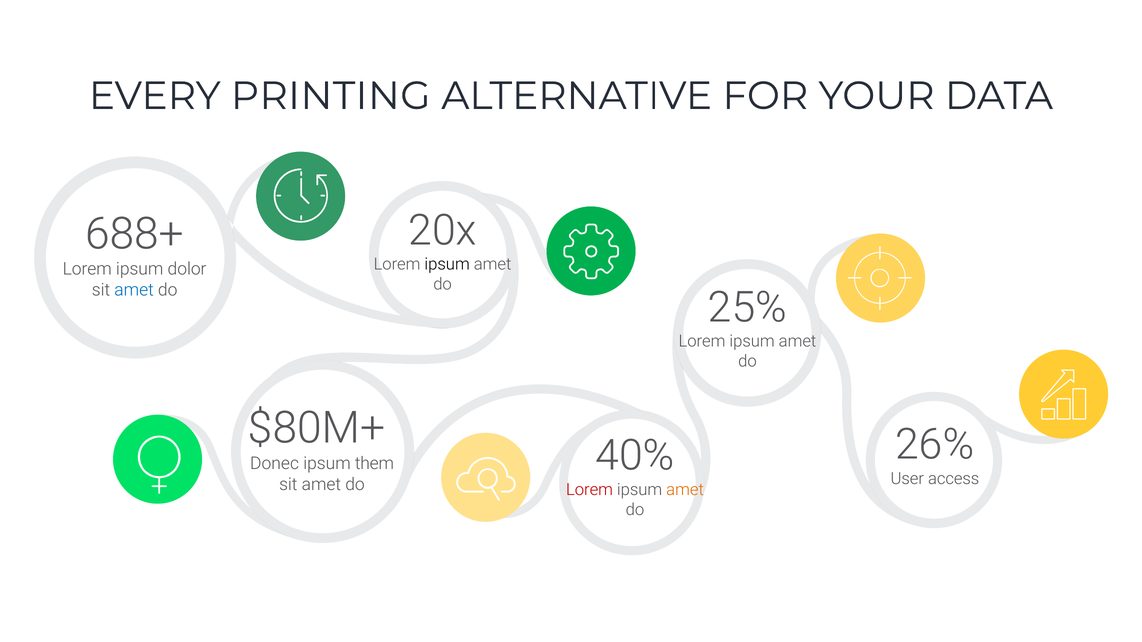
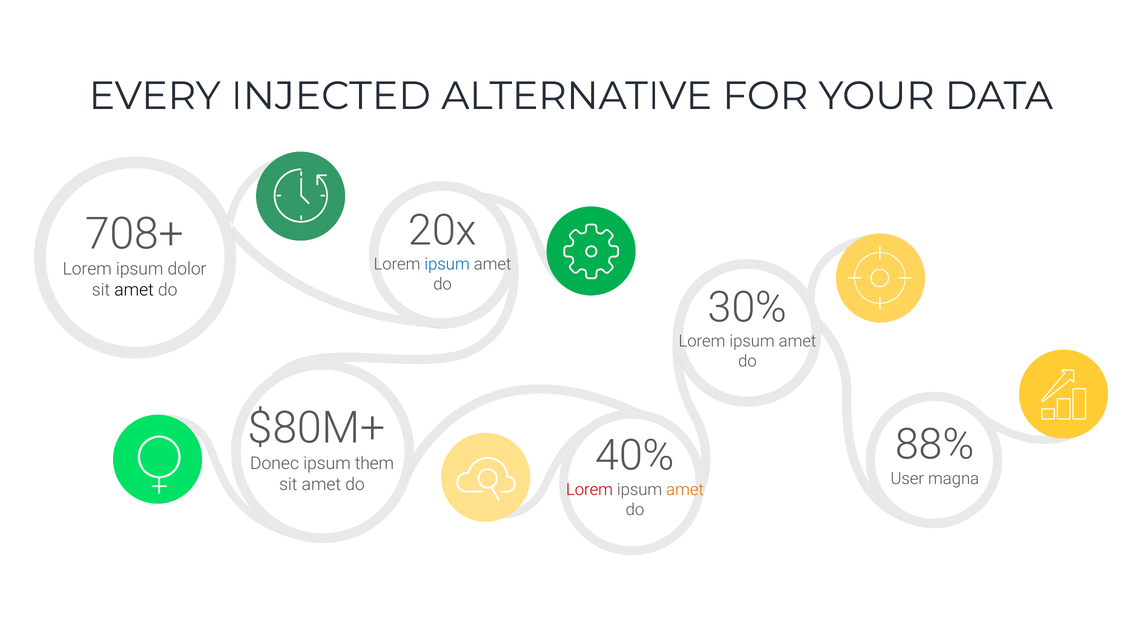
PRINTING: PRINTING -> INJECTED
688+: 688+ -> 708+
ipsum at (447, 264) colour: black -> blue
amet at (134, 290) colour: blue -> black
25%: 25% -> 30%
26%: 26% -> 88%
access: access -> magna
